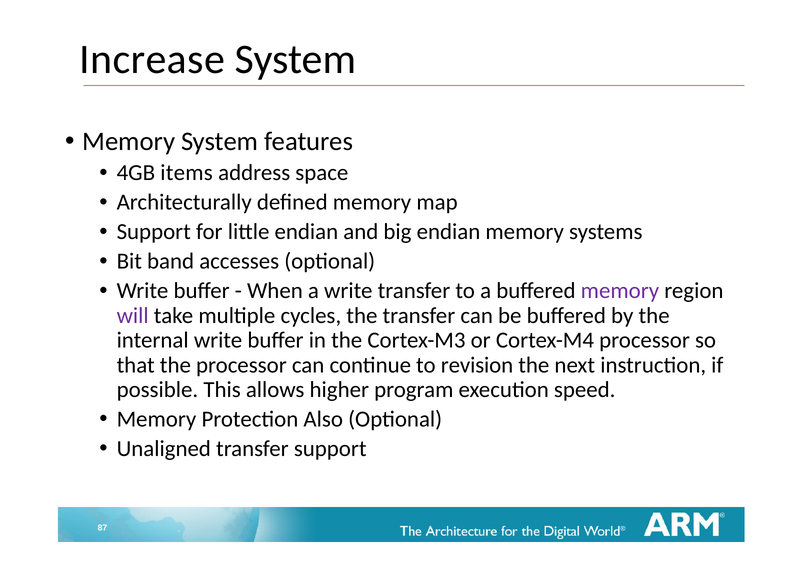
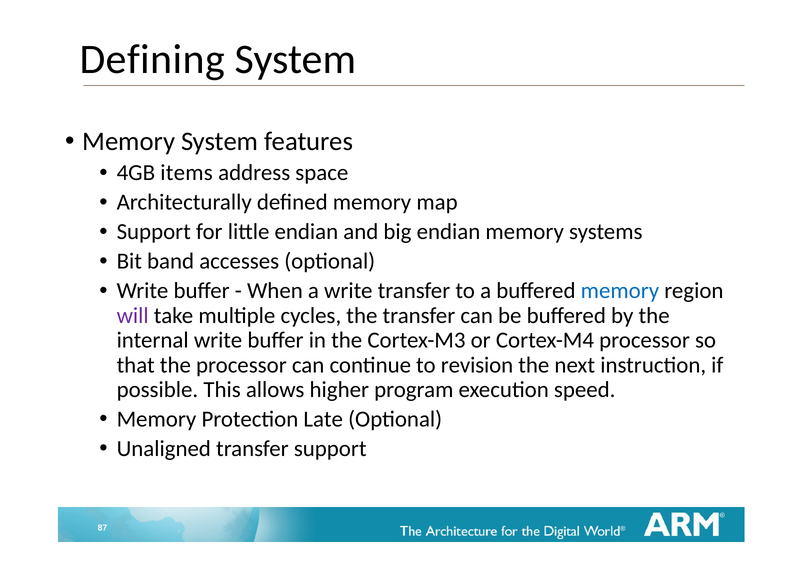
Increase: Increase -> Defining
memory at (620, 291) colour: purple -> blue
Also: Also -> Late
